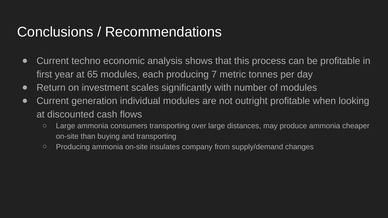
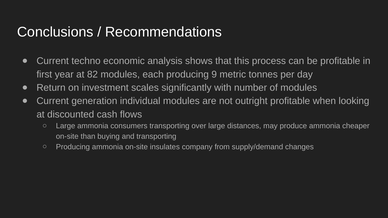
65: 65 -> 82
7: 7 -> 9
